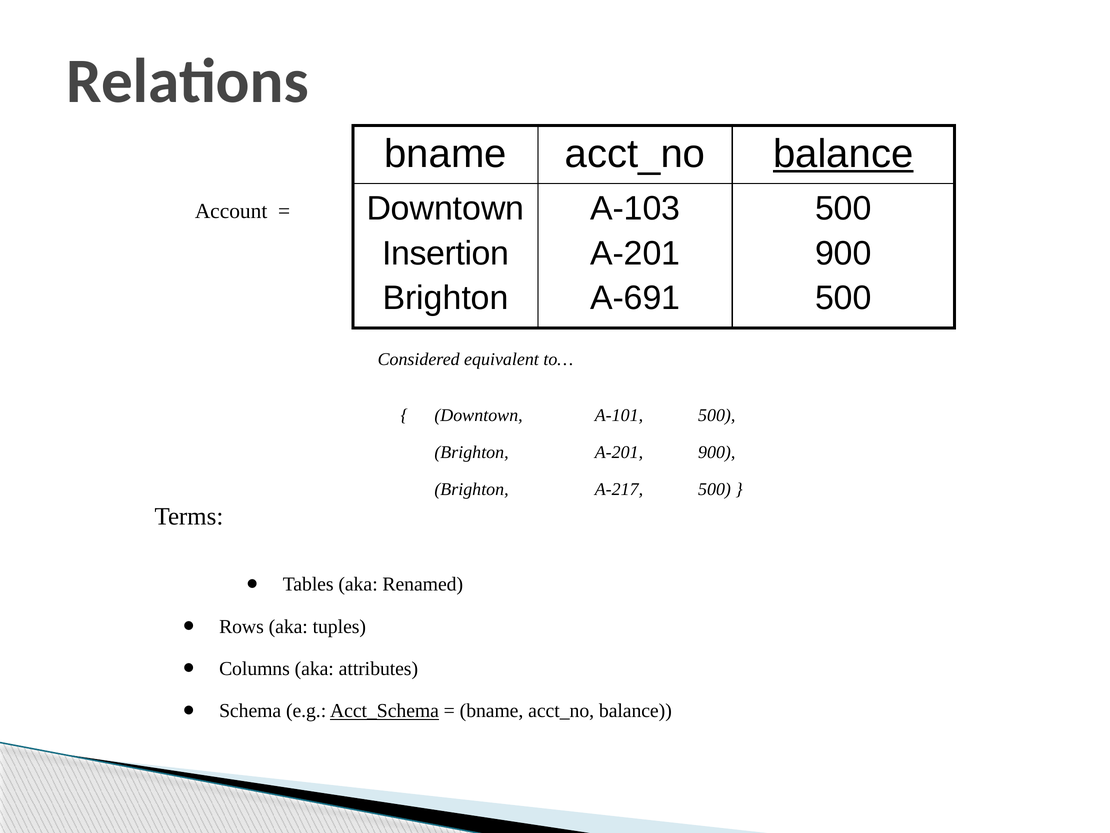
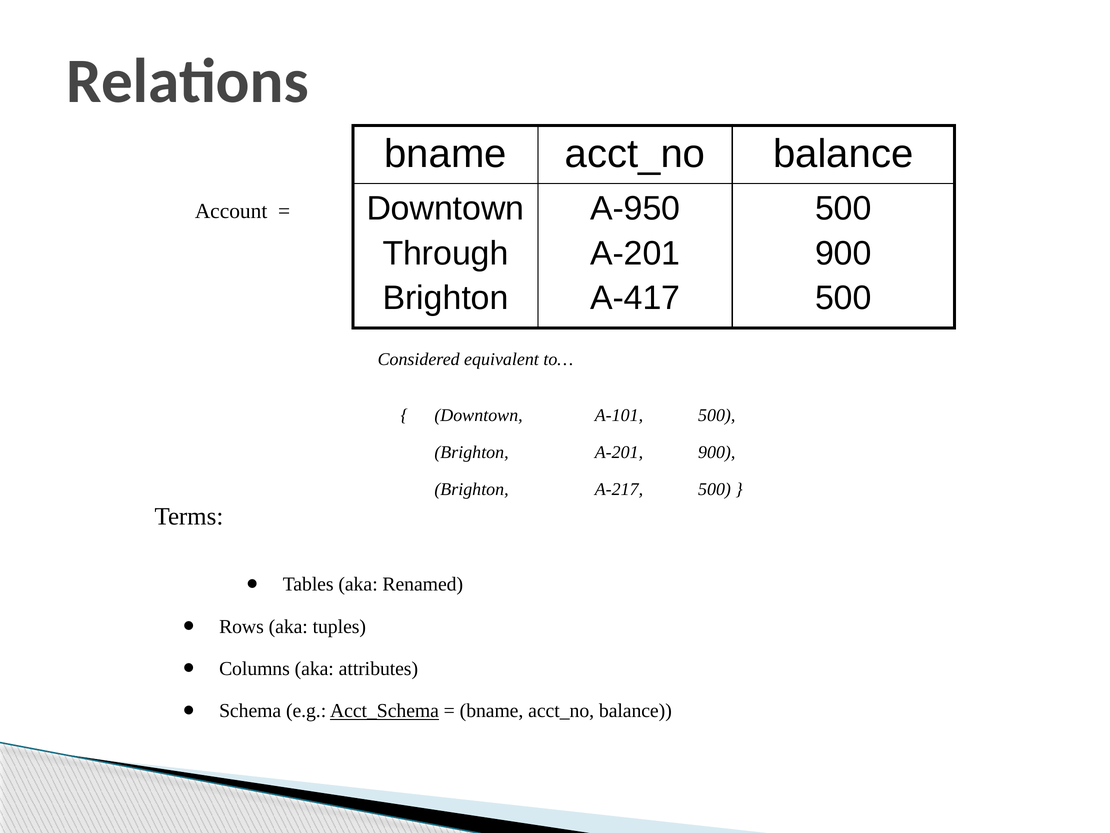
balance at (843, 154) underline: present -> none
A-103: A-103 -> A-950
Insertion: Insertion -> Through
A-691: A-691 -> A-417
